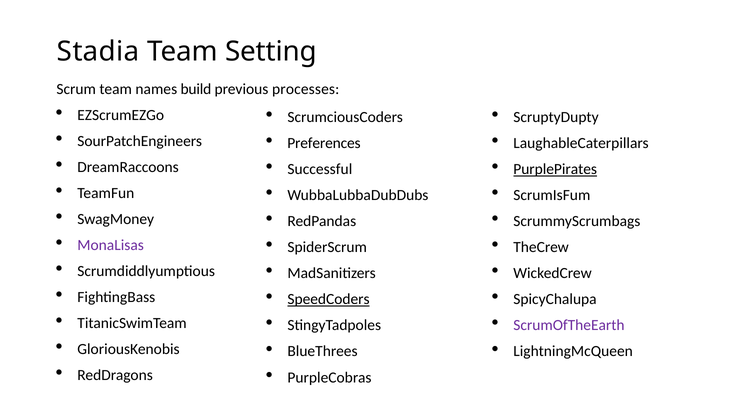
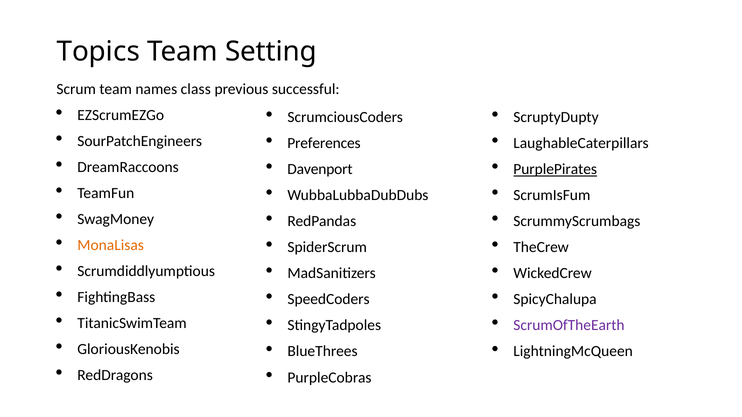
Stadia: Stadia -> Topics
build: build -> class
processes: processes -> successful
Successful: Successful -> Davenport
MonaLisas colour: purple -> orange
SpeedCoders underline: present -> none
